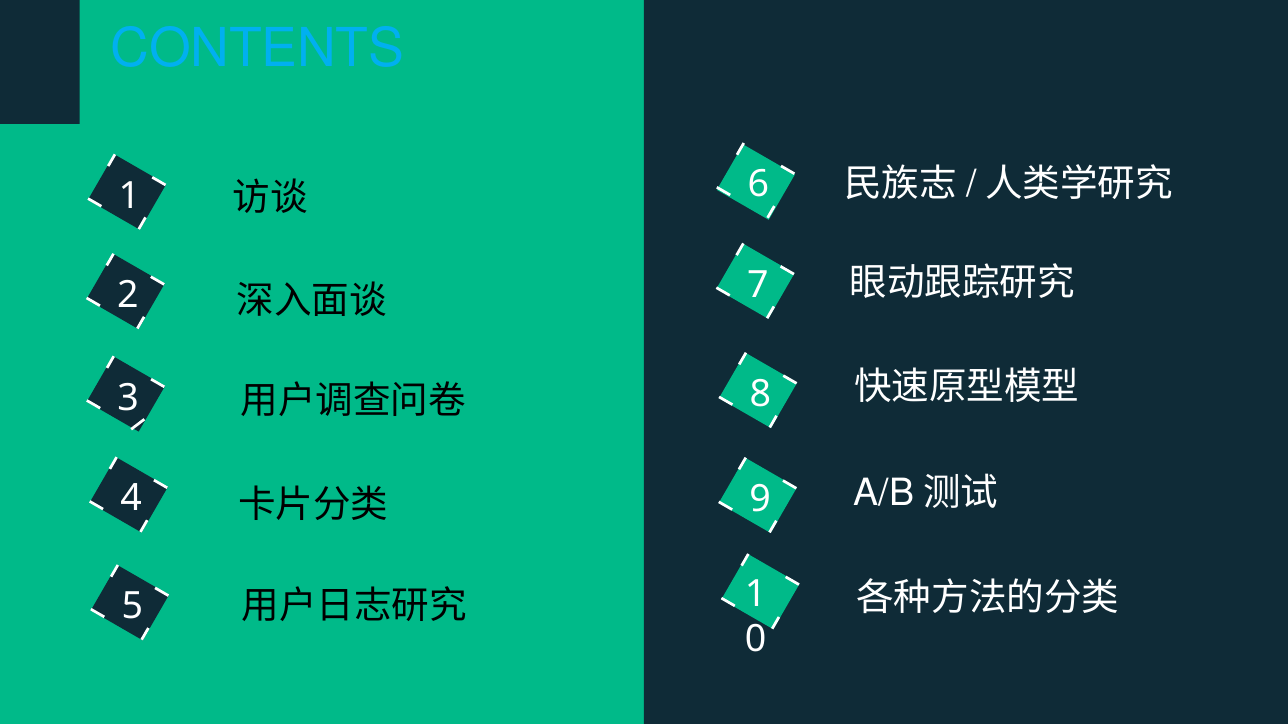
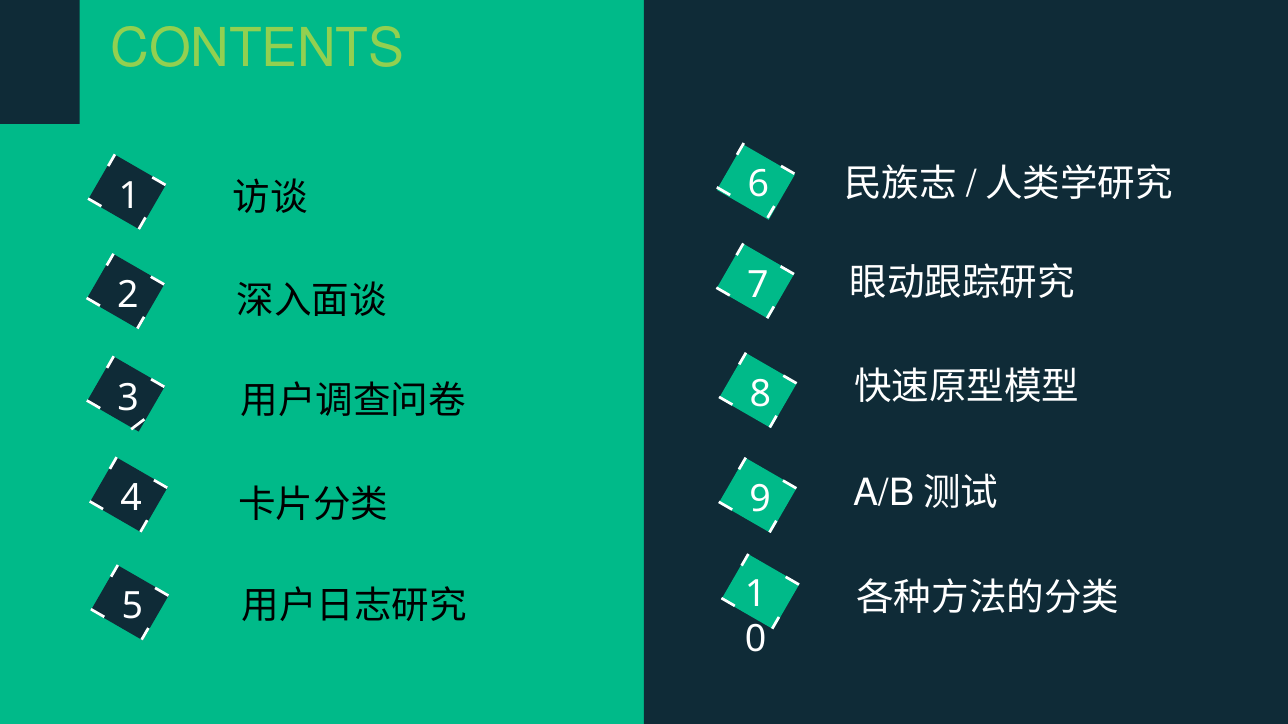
CONTENTS colour: light blue -> light green
